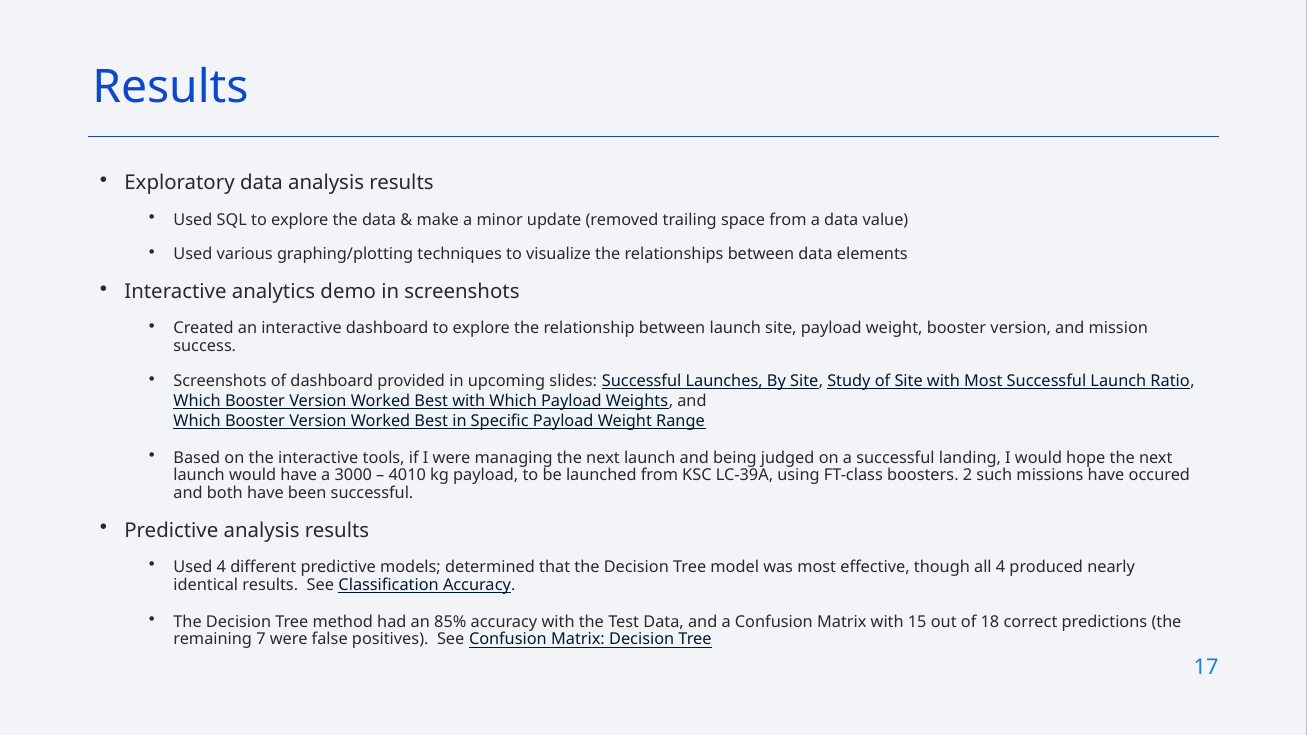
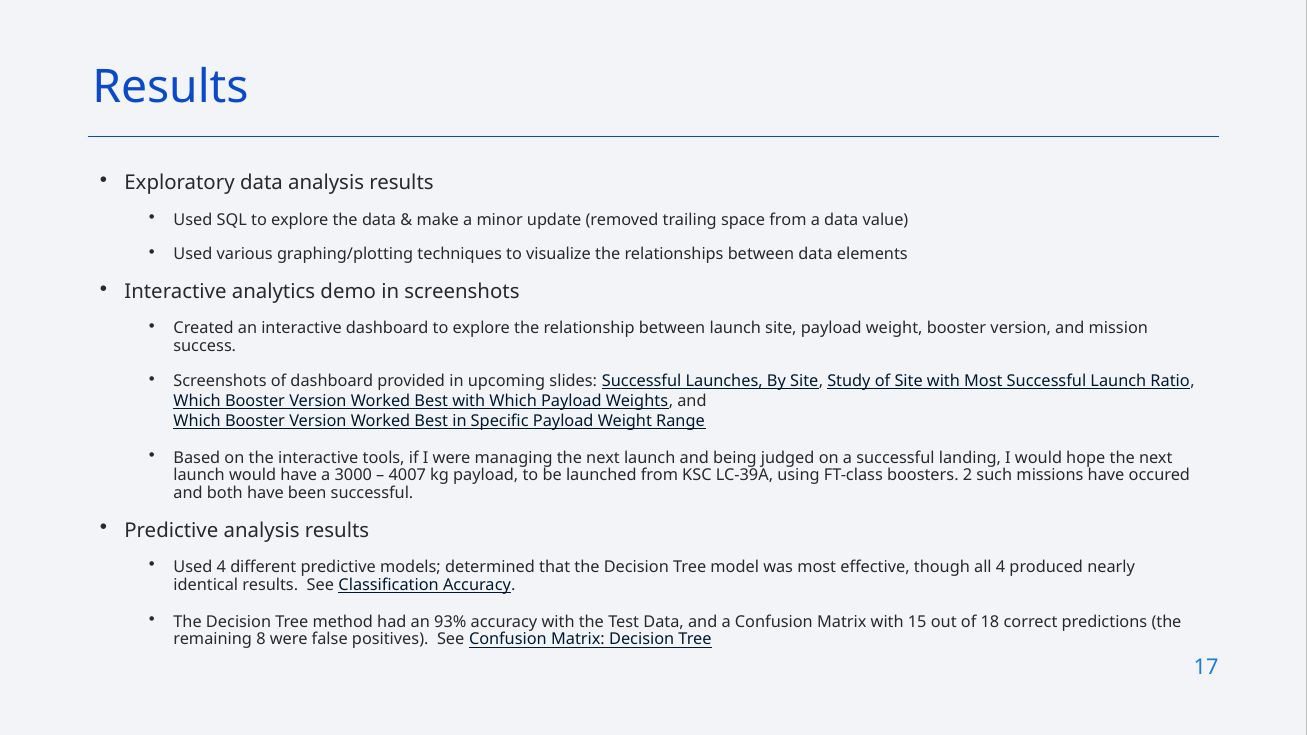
4010: 4010 -> 4007
85%: 85% -> 93%
7: 7 -> 8
